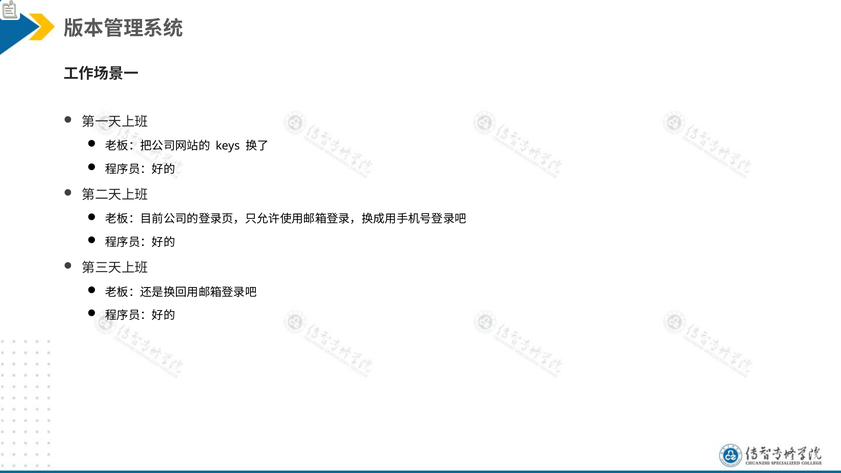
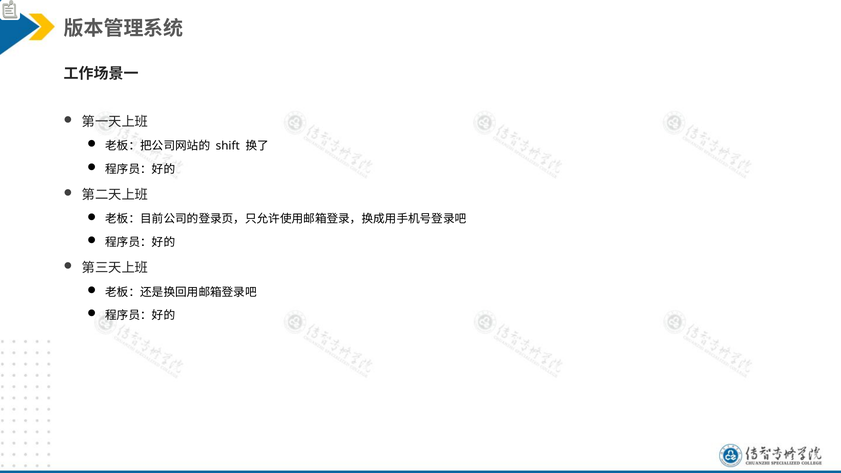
keys: keys -> shift
